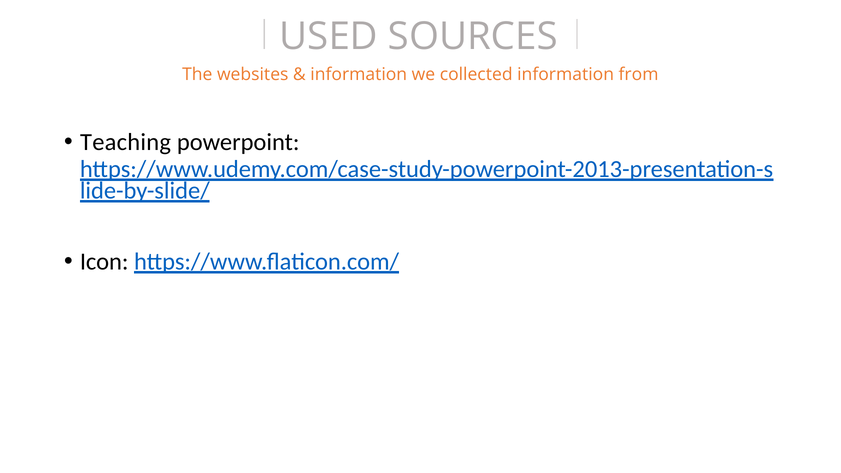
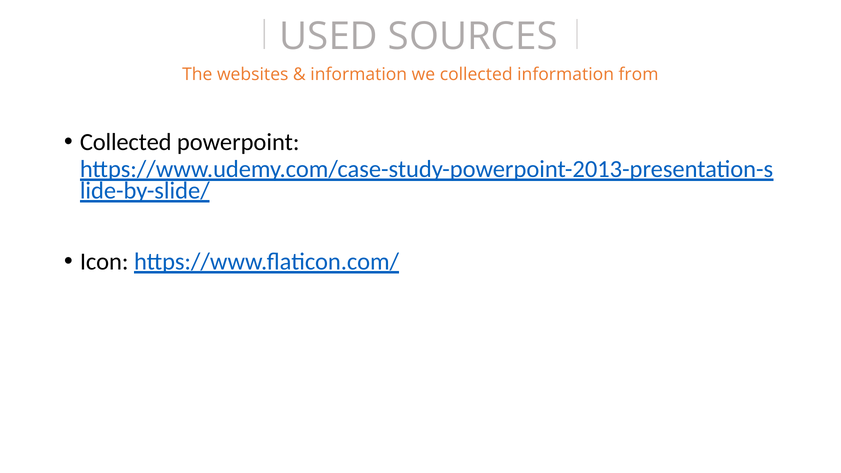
Teaching at (126, 142): Teaching -> Collected
